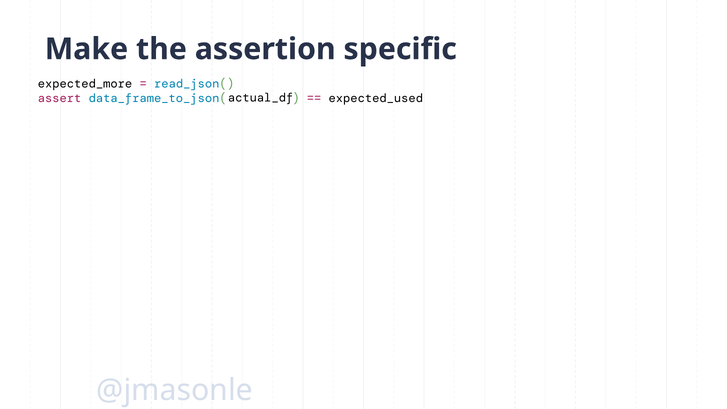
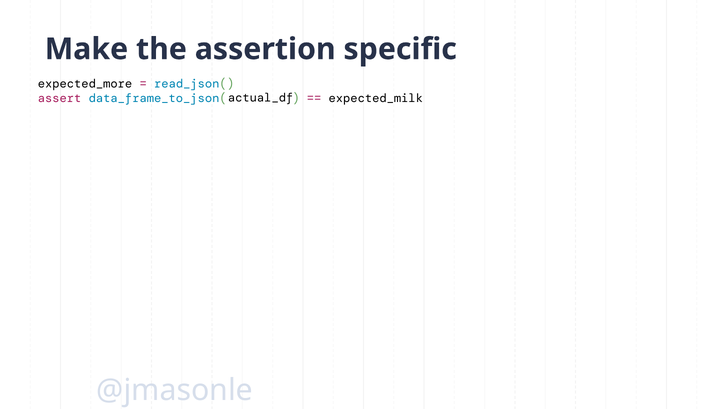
expected_used: expected_used -> expected_milk
